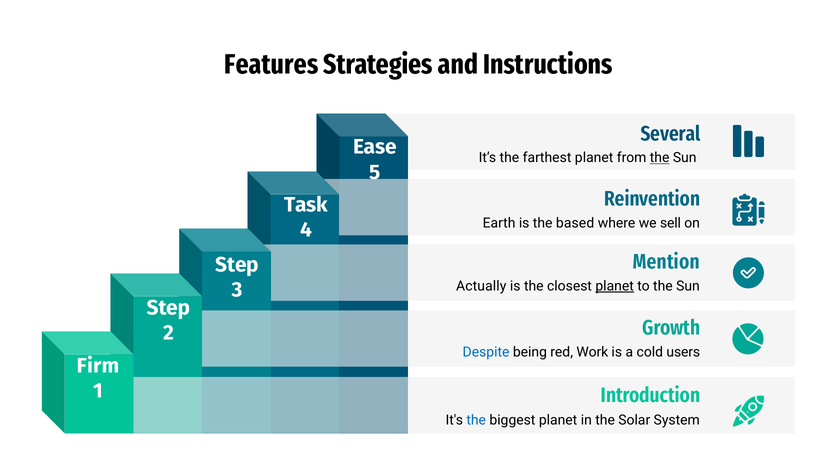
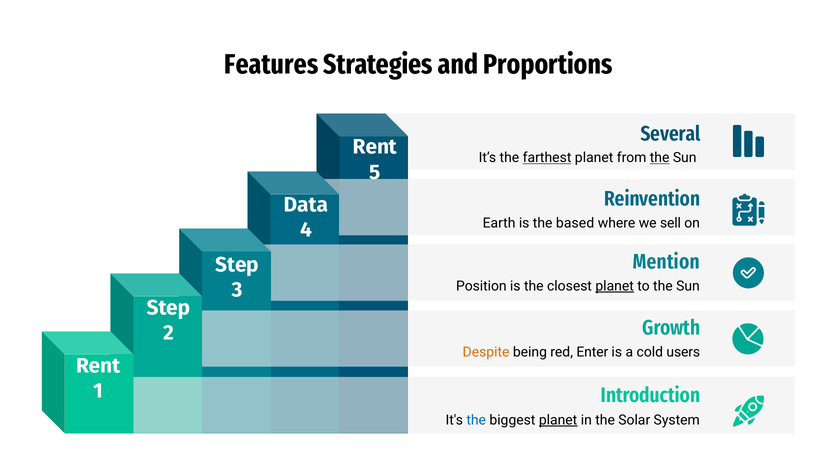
Instructions: Instructions -> Proportions
Ease at (375, 147): Ease -> Rent
farthest underline: none -> present
Task: Task -> Data
Actually: Actually -> Position
Despite colour: blue -> orange
Work: Work -> Enter
Firm at (98, 366): Firm -> Rent
planet at (558, 420) underline: none -> present
